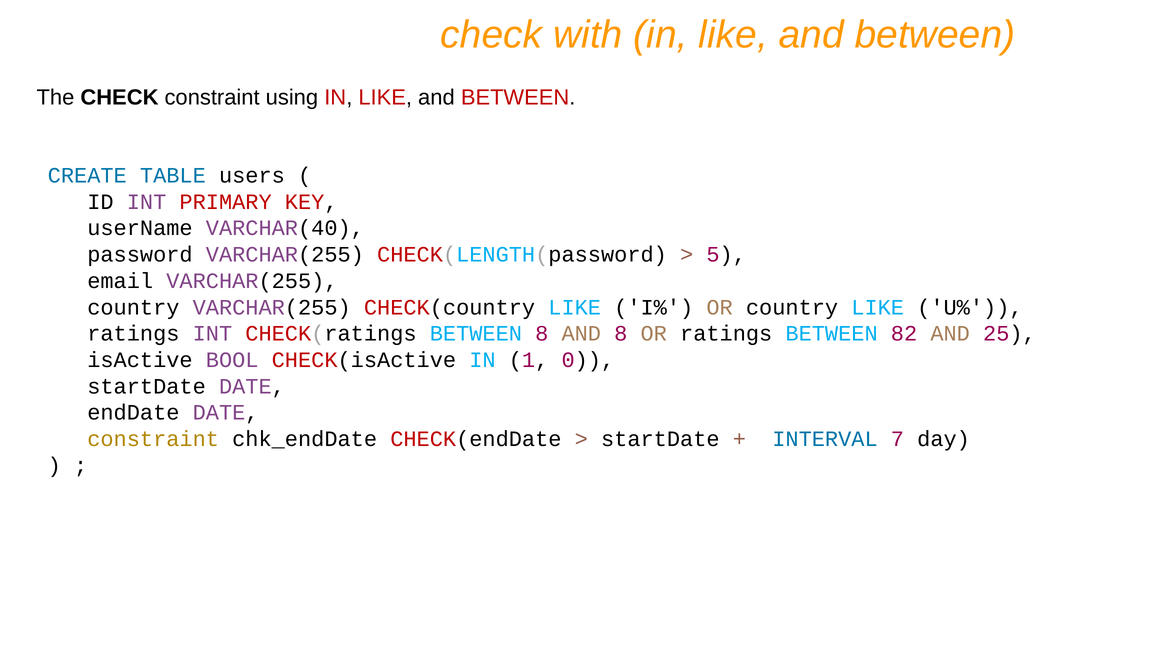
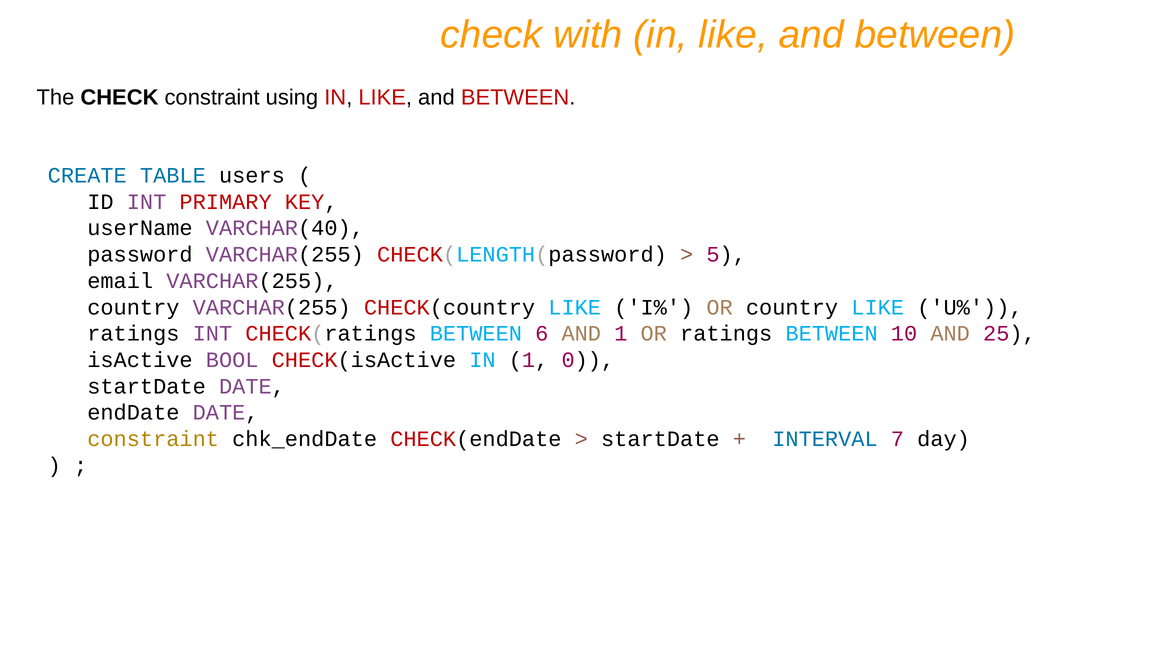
BETWEEN 8: 8 -> 6
AND 8: 8 -> 1
82: 82 -> 10
